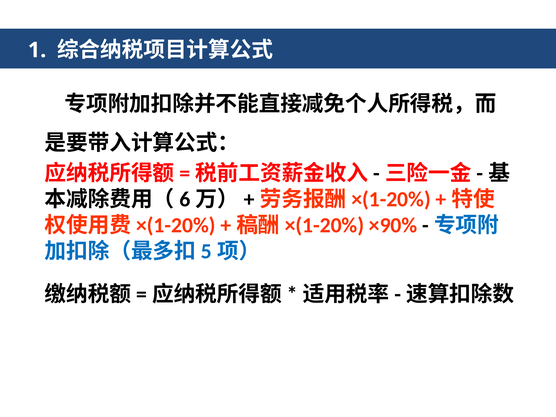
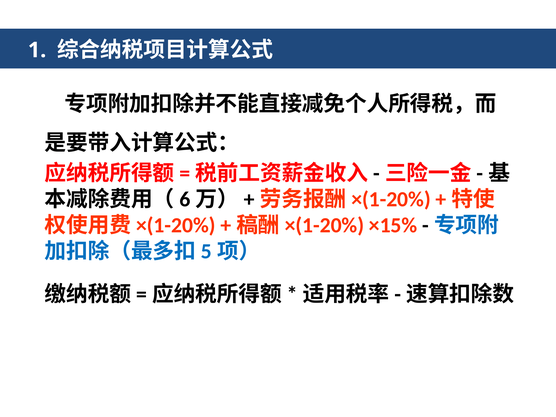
×90%: ×90% -> ×15%
